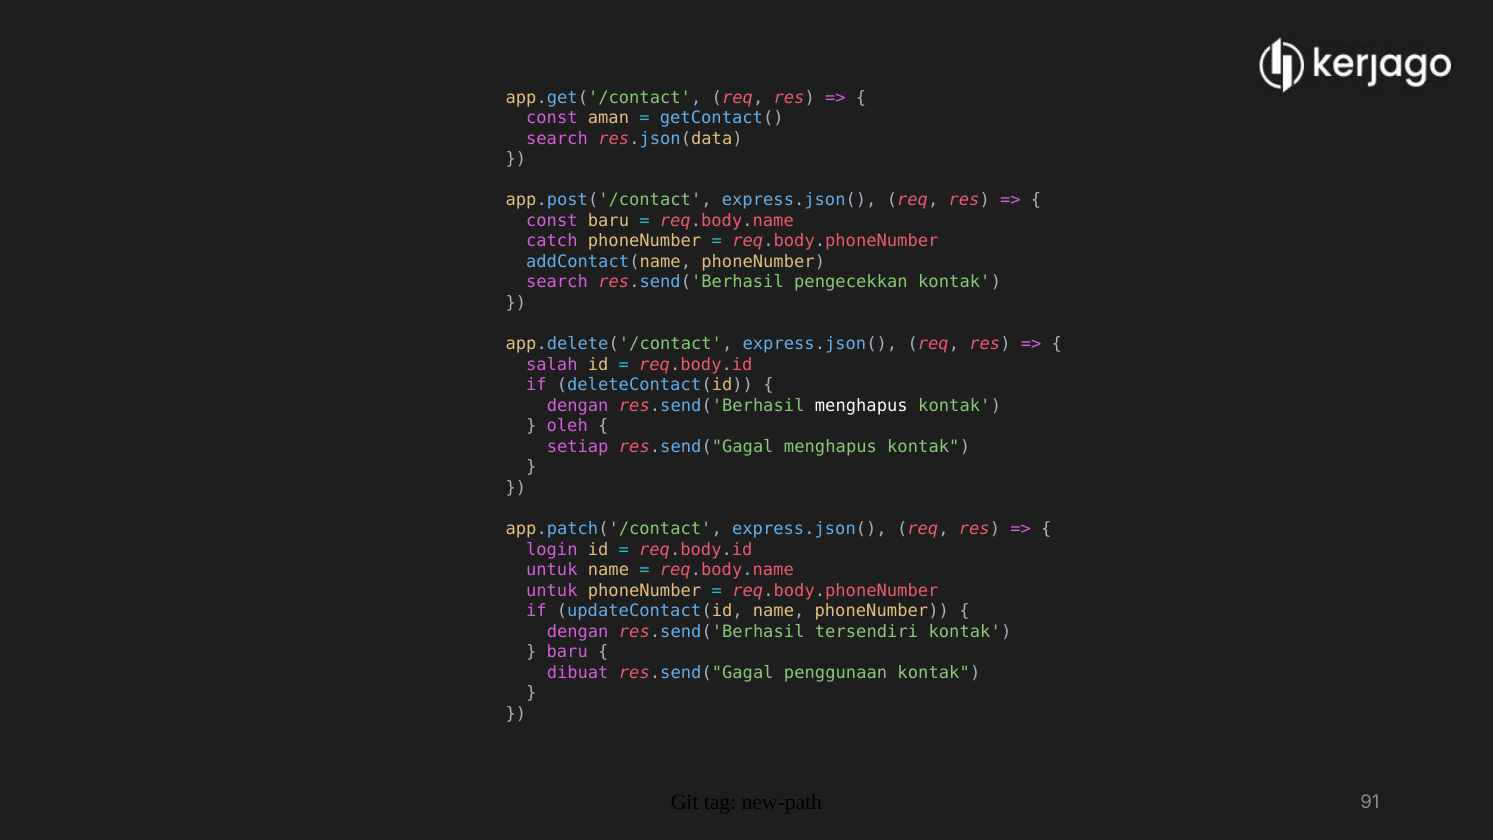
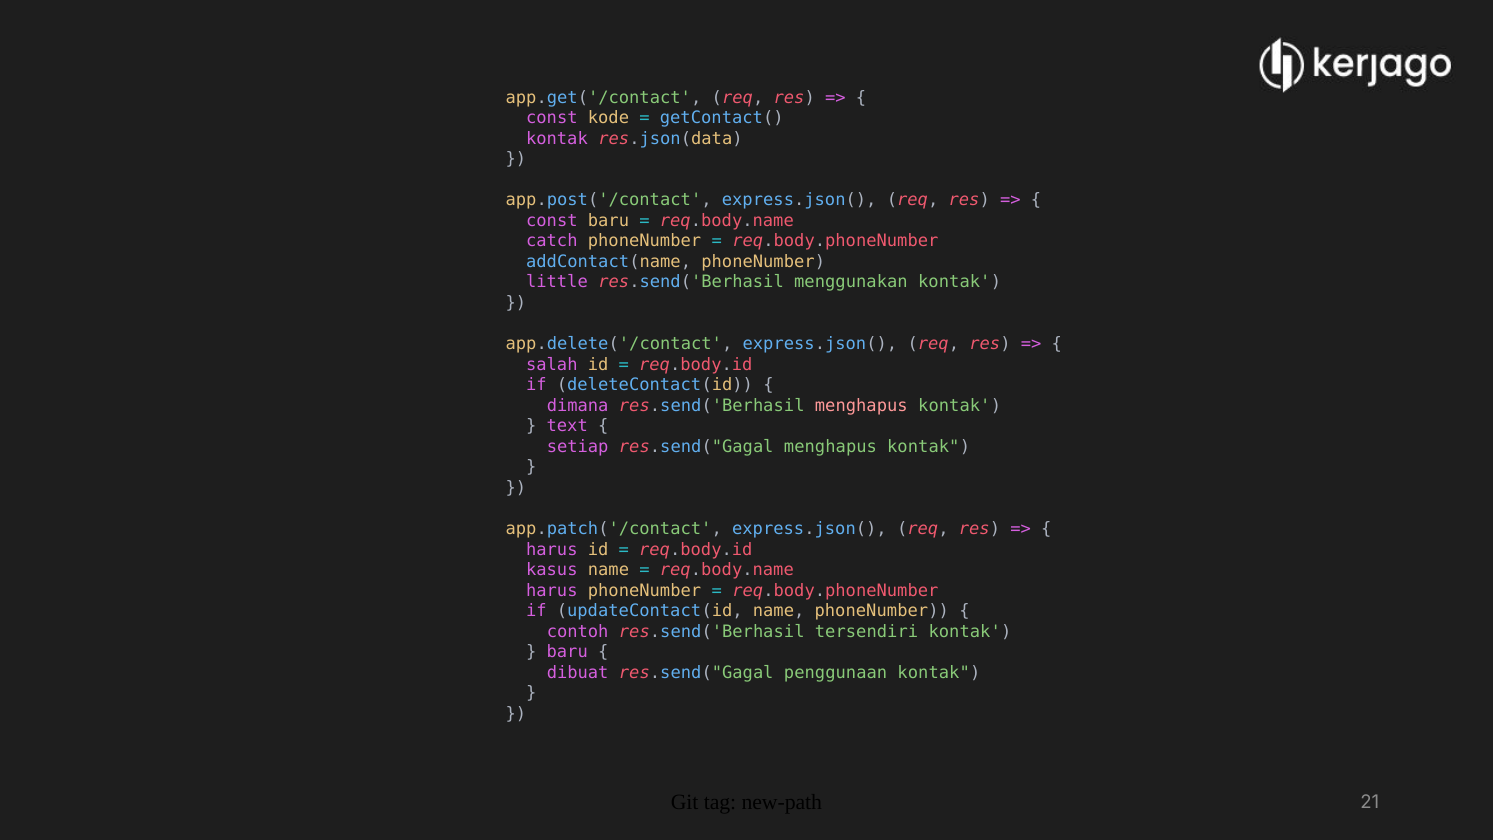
aman: aman -> kode
search at (557, 138): search -> kontak
search at (557, 282): search -> little
pengecekkan: pengecekkan -> menggunakan
dengan at (578, 406): dengan -> dimana
menghapus at (861, 406) colour: white -> pink
oleh: oleh -> text
login at (552, 549): login -> harus
untuk at (552, 570): untuk -> kasus
untuk at (552, 590): untuk -> harus
dengan at (578, 632): dengan -> contoh
91: 91 -> 21
